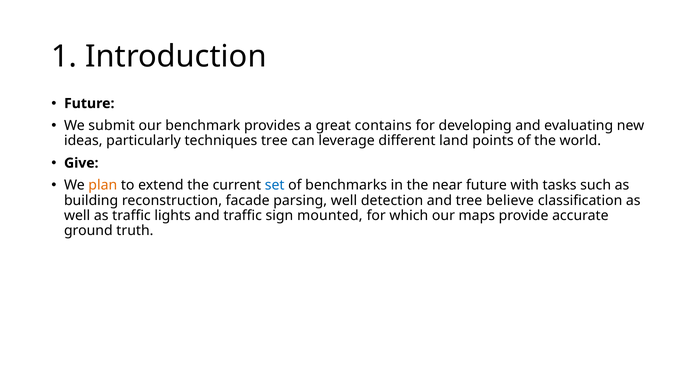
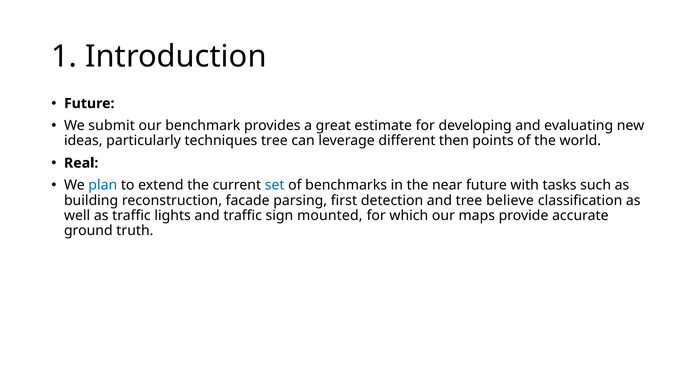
contains: contains -> estimate
land: land -> then
Give: Give -> Real
plan colour: orange -> blue
parsing well: well -> ﬁrst
